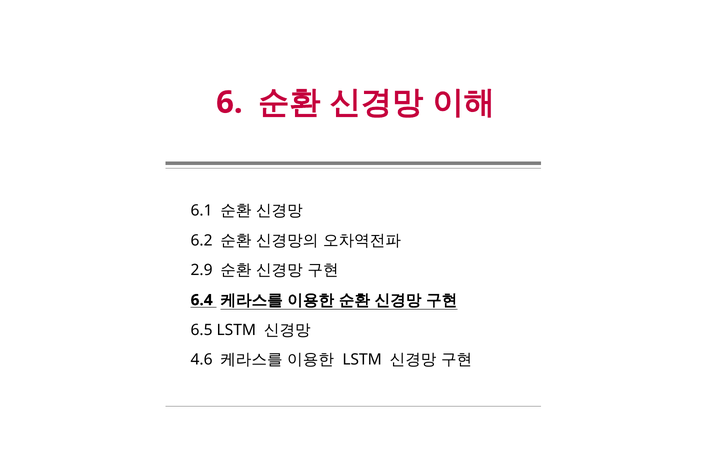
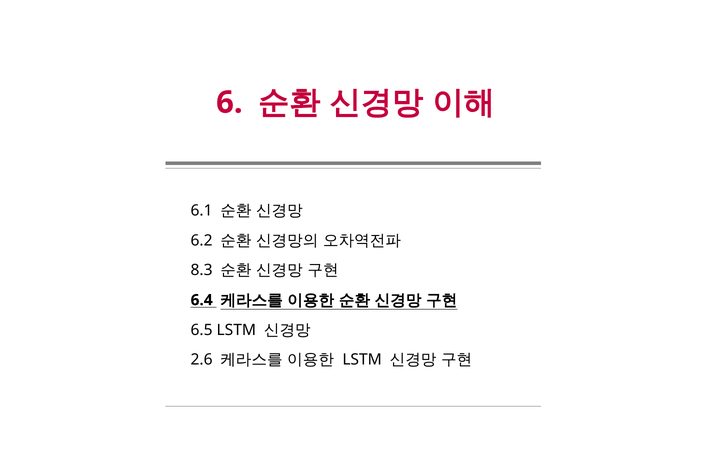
2.9: 2.9 -> 8.3
4.6: 4.6 -> 2.6
